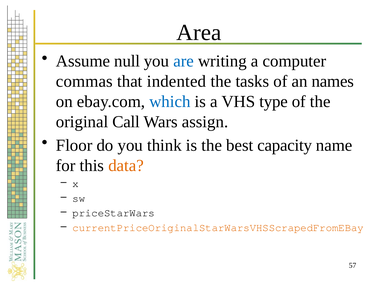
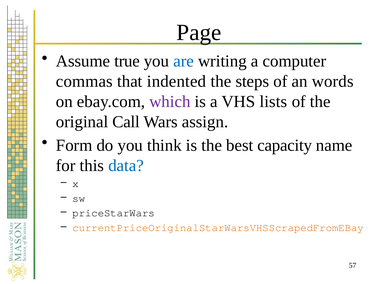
Area: Area -> Page
null: null -> true
tasks: tasks -> steps
names: names -> words
which colour: blue -> purple
type: type -> lists
Floor: Floor -> Form
data colour: orange -> blue
